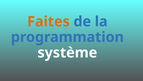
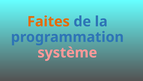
système colour: white -> pink
